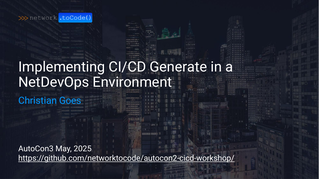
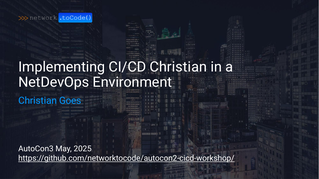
CI/CD Generate: Generate -> Christian
